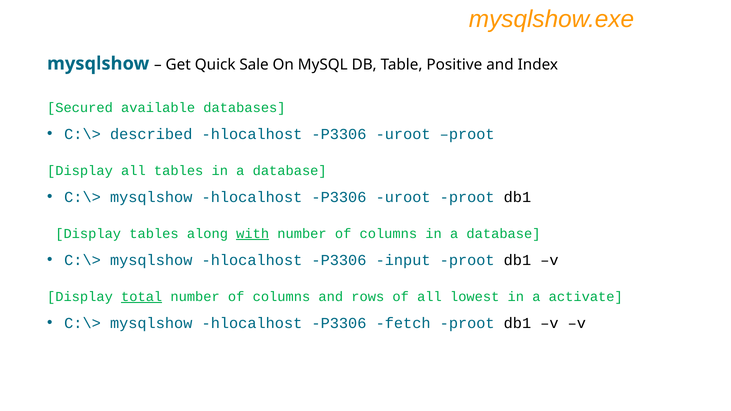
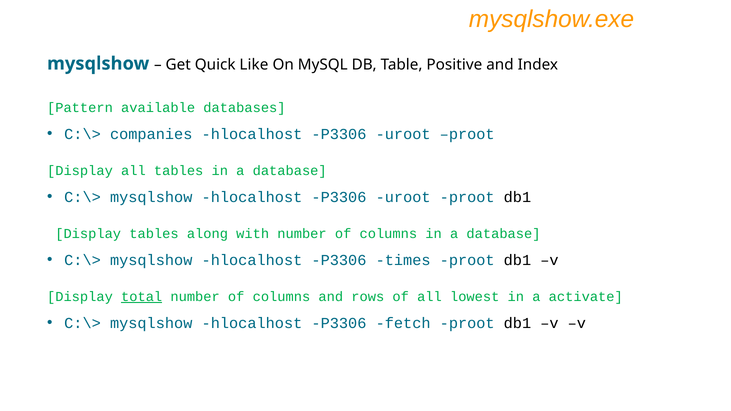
Sale: Sale -> Like
Secured: Secured -> Pattern
described: described -> companies
with underline: present -> none
input: input -> times
